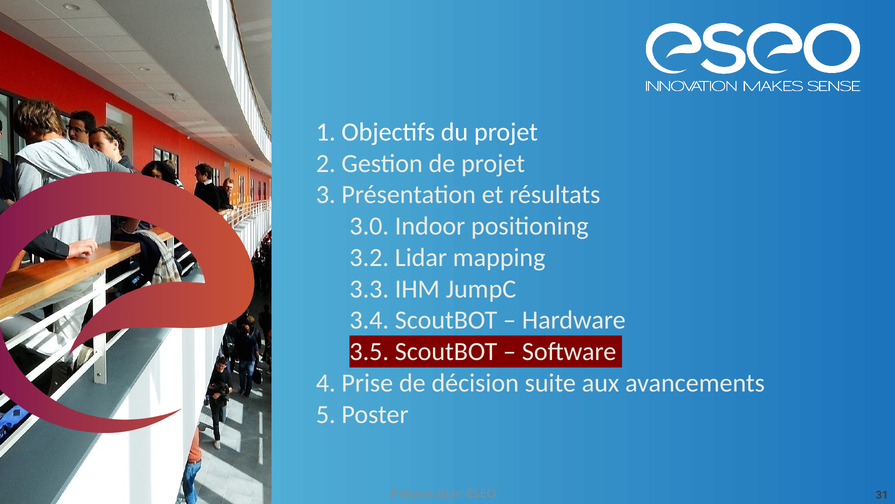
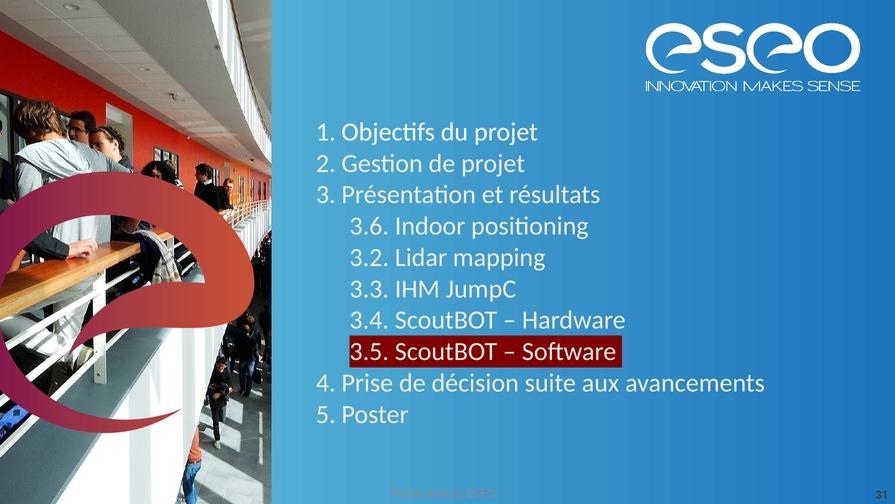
3.0: 3.0 -> 3.6
